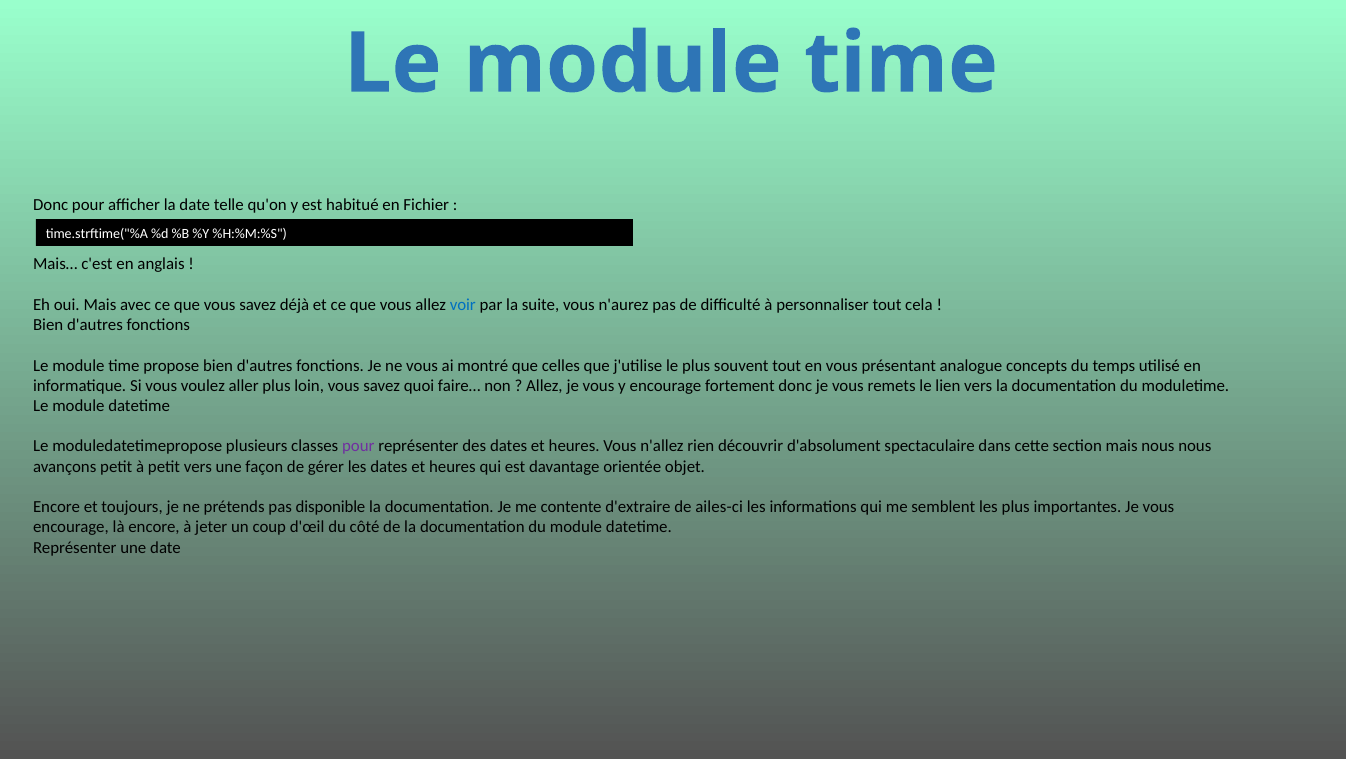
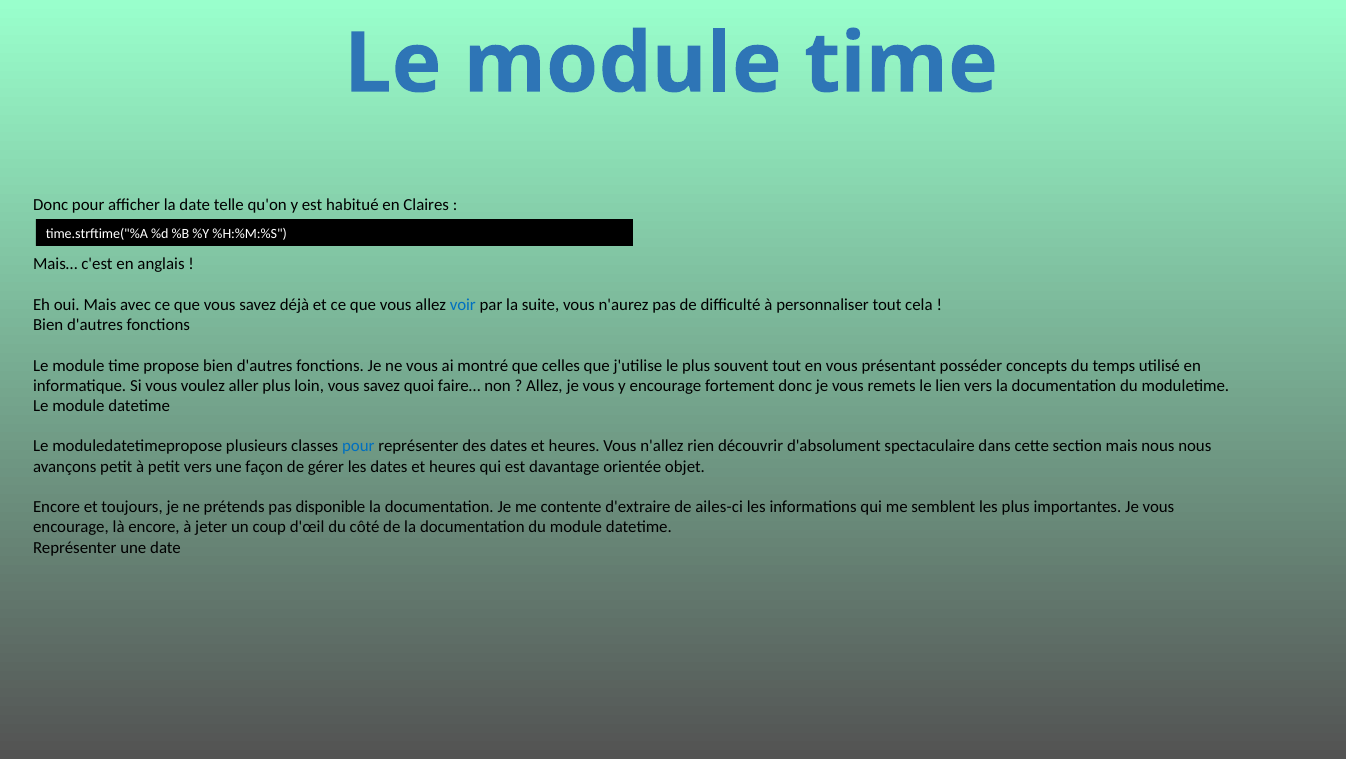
Fichier: Fichier -> Claires
analogue: analogue -> posséder
pour at (358, 446) colour: purple -> blue
